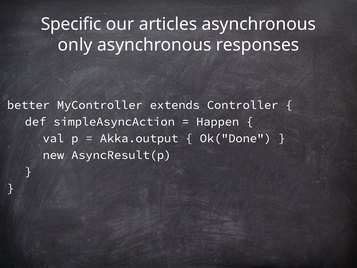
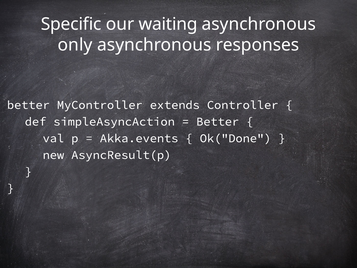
articles: articles -> waiting
Happen at (218, 121): Happen -> Better
Akka.output: Akka.output -> Akka.events
